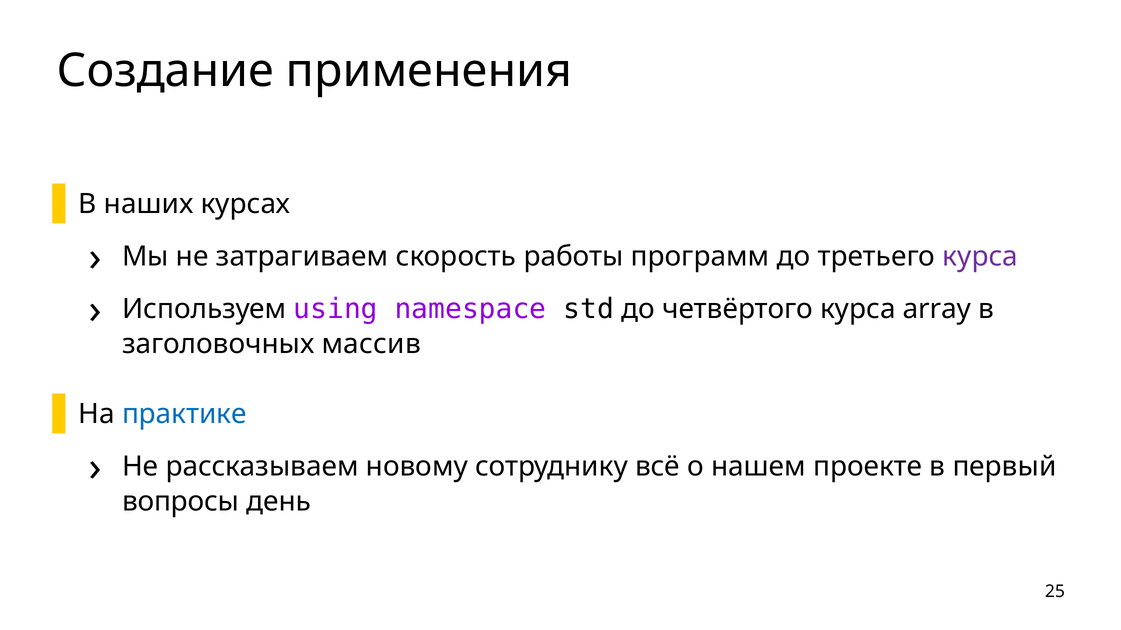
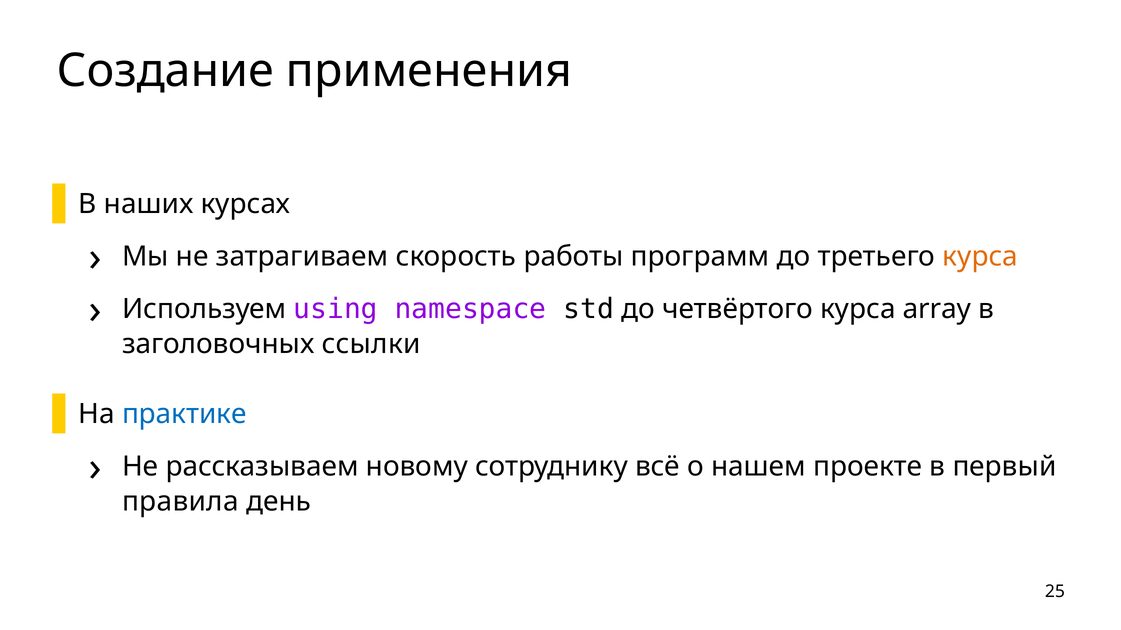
курса at (980, 257) colour: purple -> orange
массив: массив -> ссылки
вопросы: вопросы -> правила
